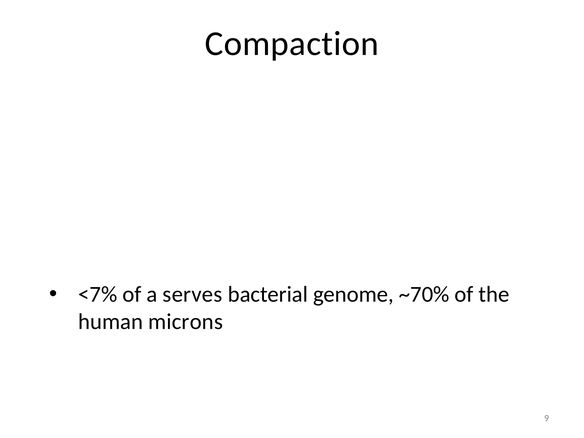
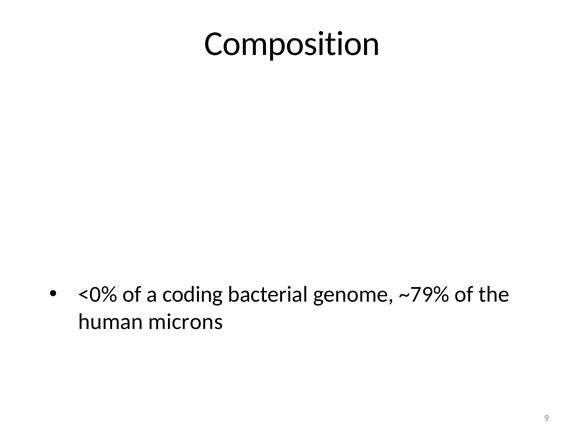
Compaction: Compaction -> Composition
<7%: <7% -> <0%
serves: serves -> coding
~70%: ~70% -> ~79%
